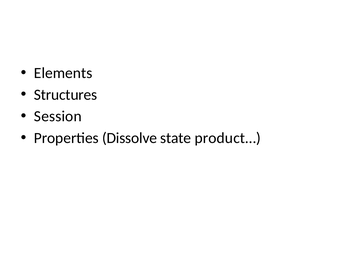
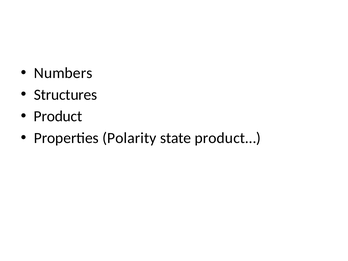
Elements: Elements -> Numbers
Session: Session -> Product
Dissolve: Dissolve -> Polarity
